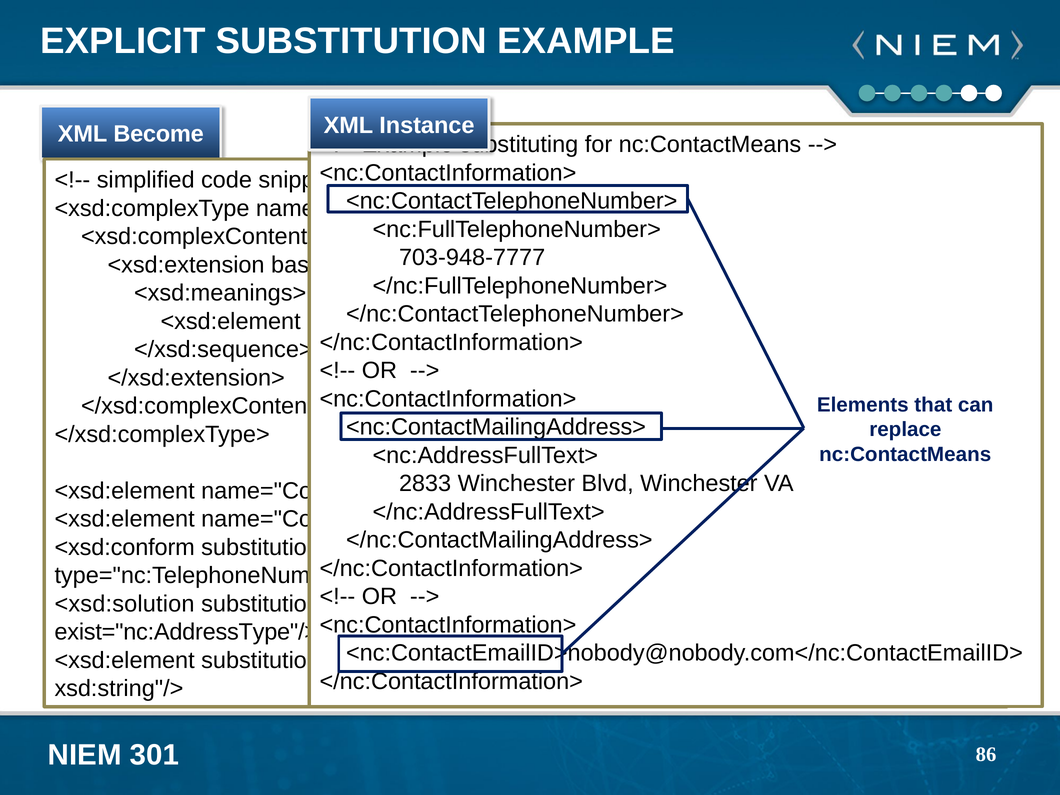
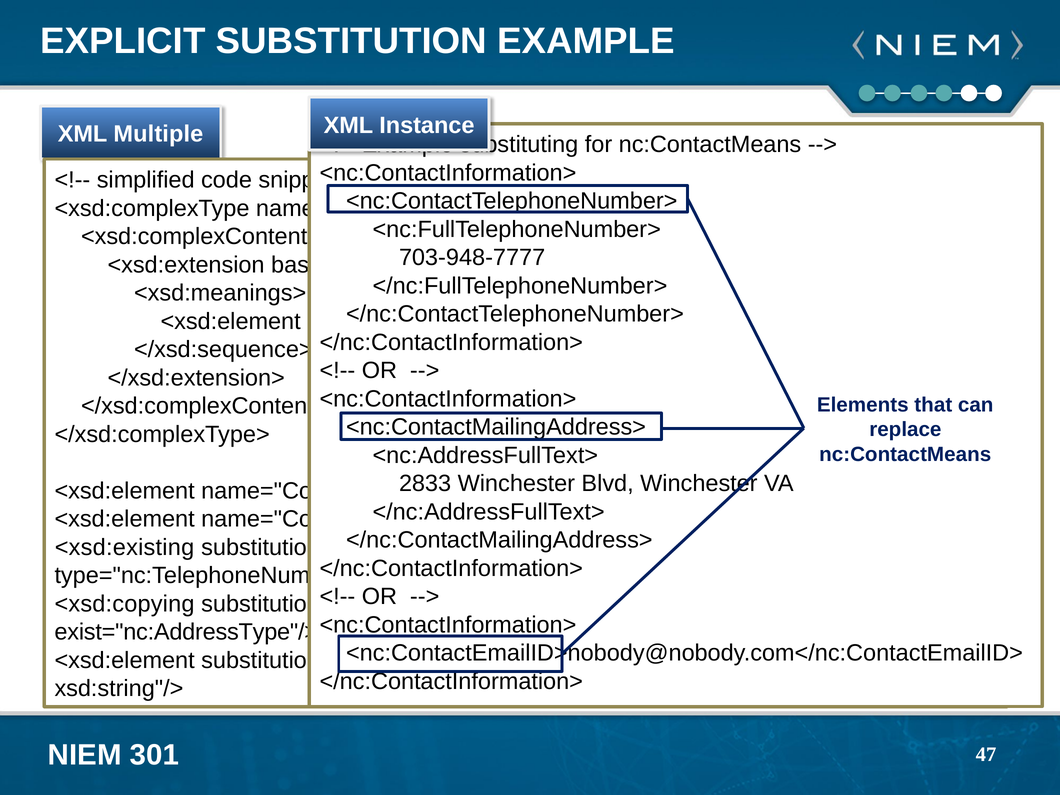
Become: Become -> Multiple
<xsd:conform: <xsd:conform -> <xsd:existing
<xsd:solution: <xsd:solution -> <xsd:copying
86: 86 -> 47
